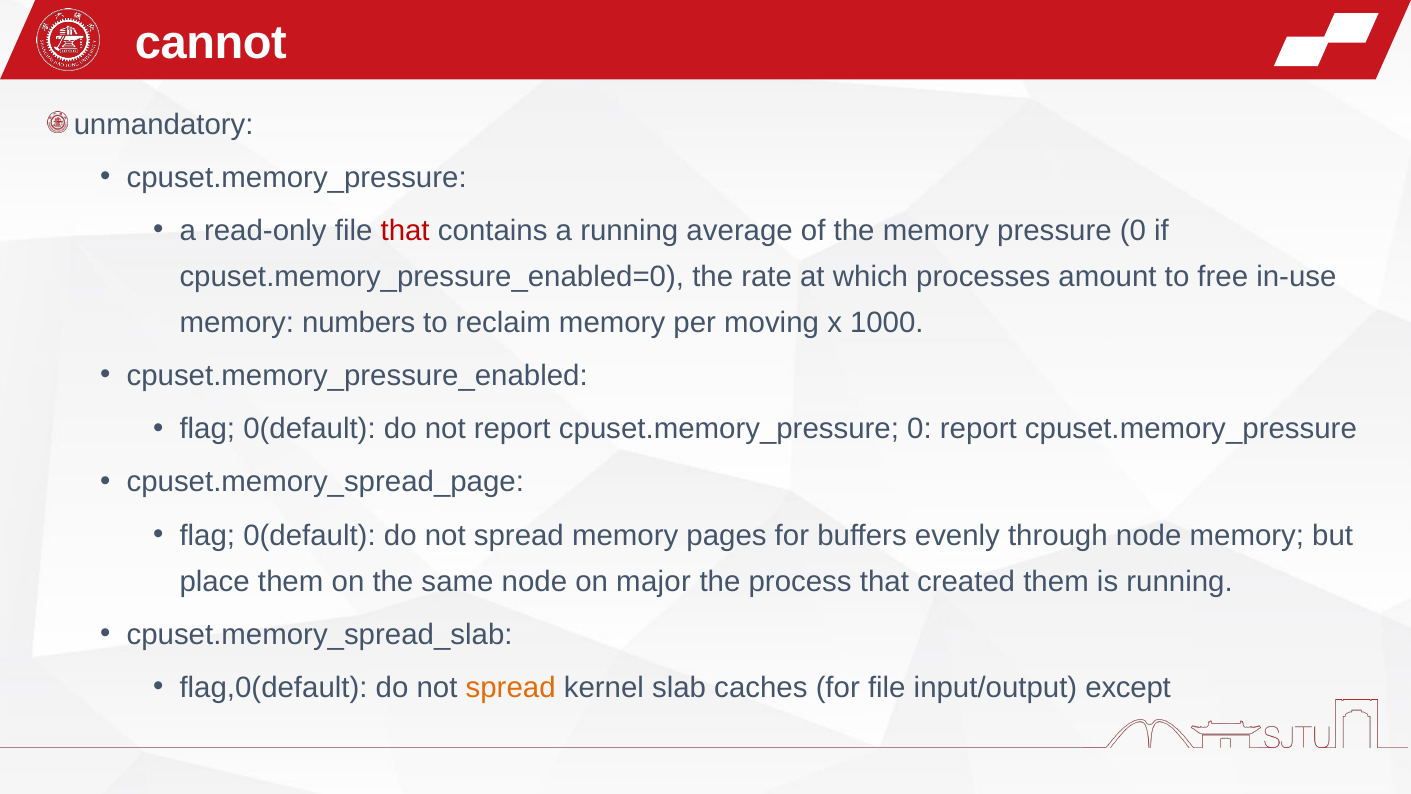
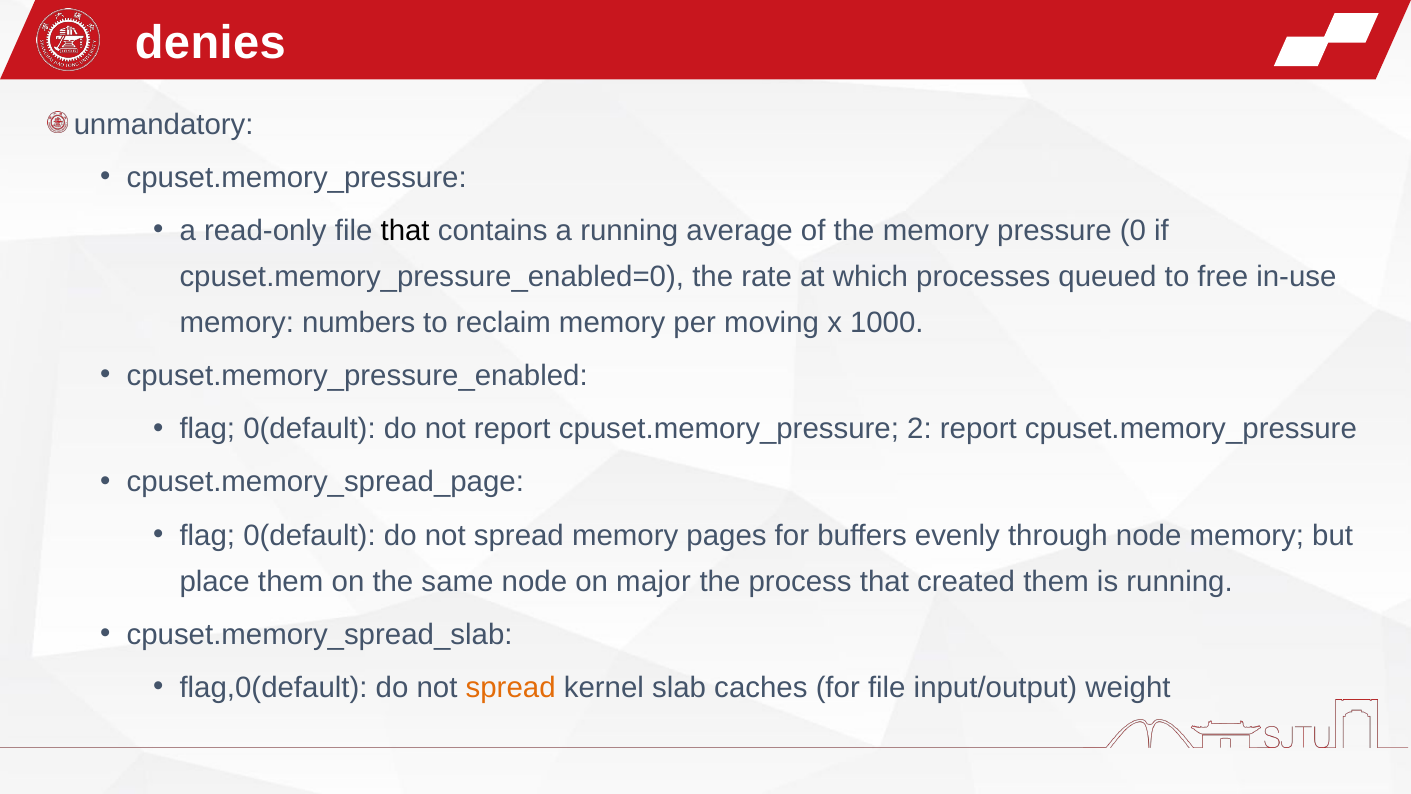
cannot: cannot -> denies
that at (405, 231) colour: red -> black
amount: amount -> queued
cpuset.memory_pressure 0: 0 -> 2
except: except -> weight
